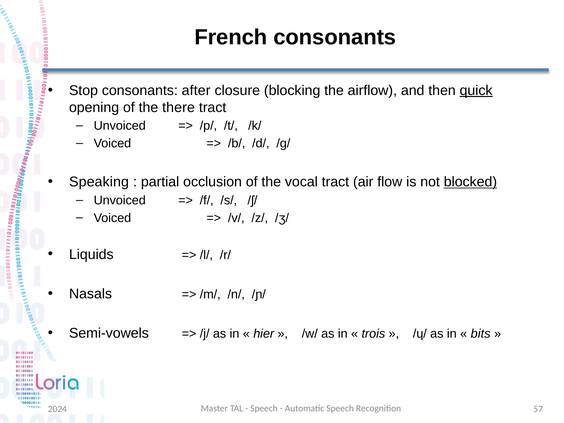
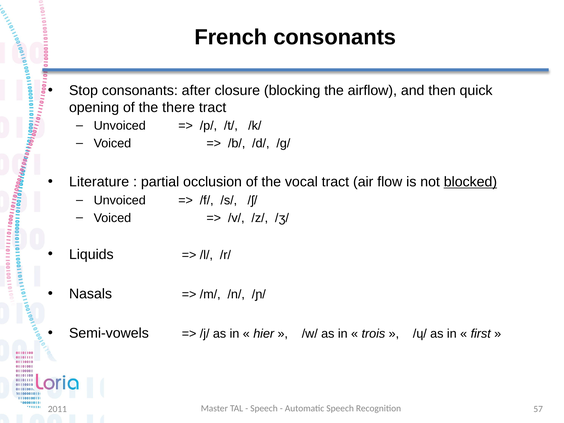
quick underline: present -> none
Speaking: Speaking -> Literature
bits: bits -> first
2024: 2024 -> 2011
